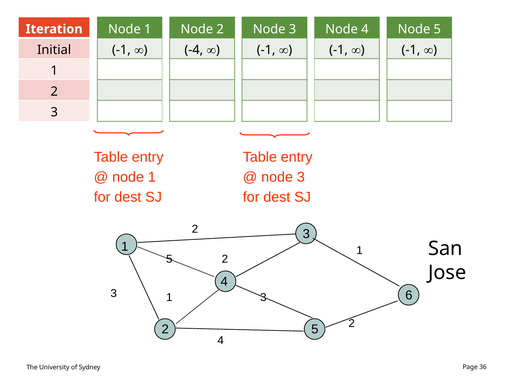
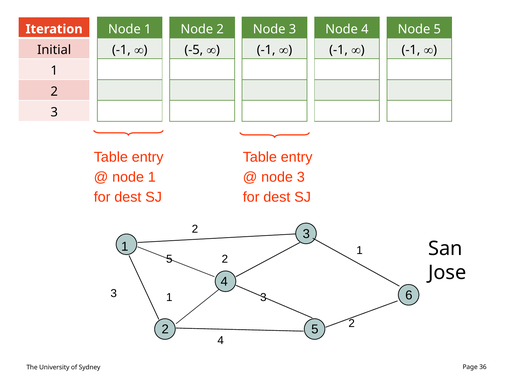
-4: -4 -> -5
